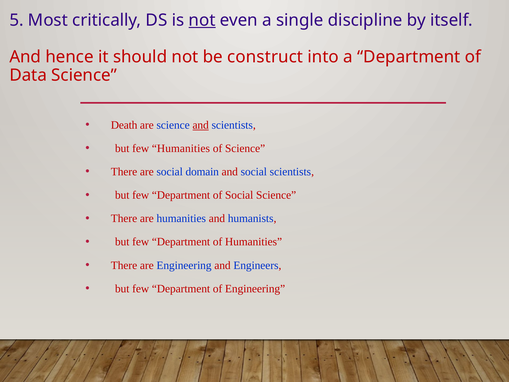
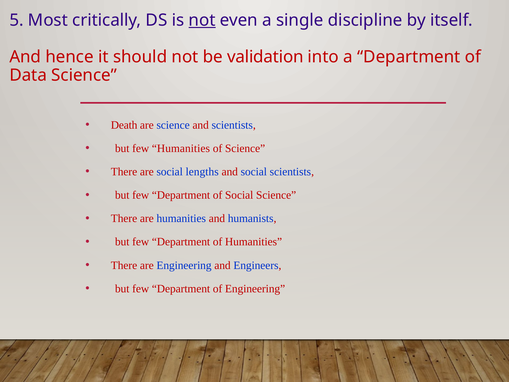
construct: construct -> validation
and at (201, 125) underline: present -> none
domain: domain -> lengths
